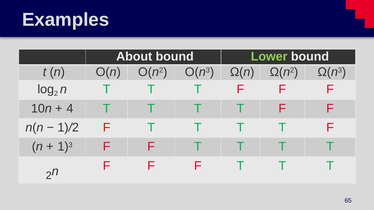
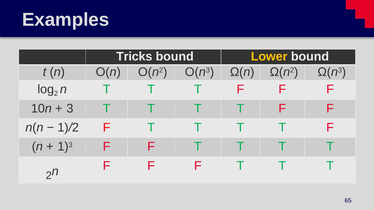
About: About -> Tricks
Lower colour: light green -> yellow
4: 4 -> 3
